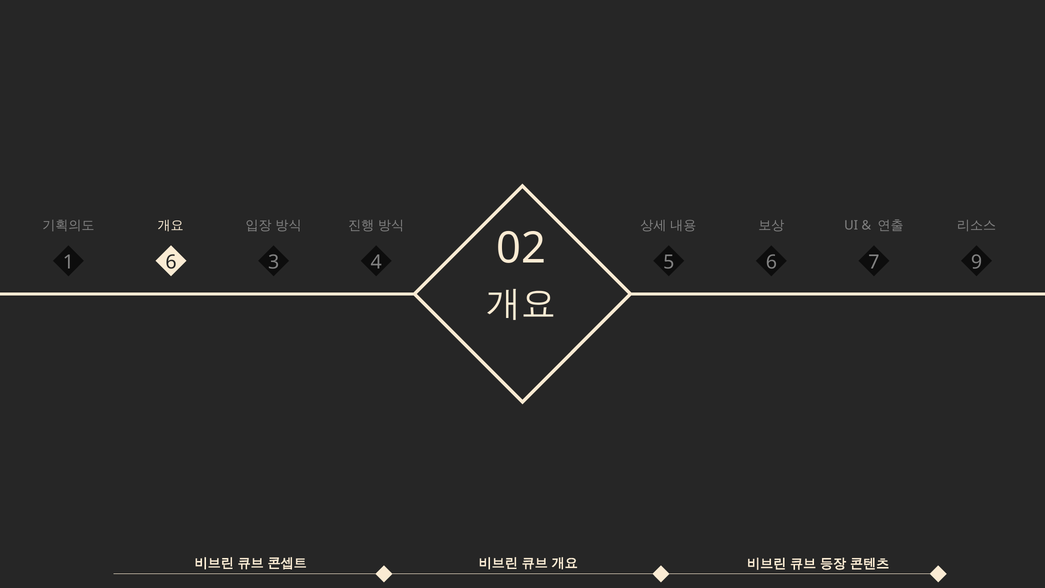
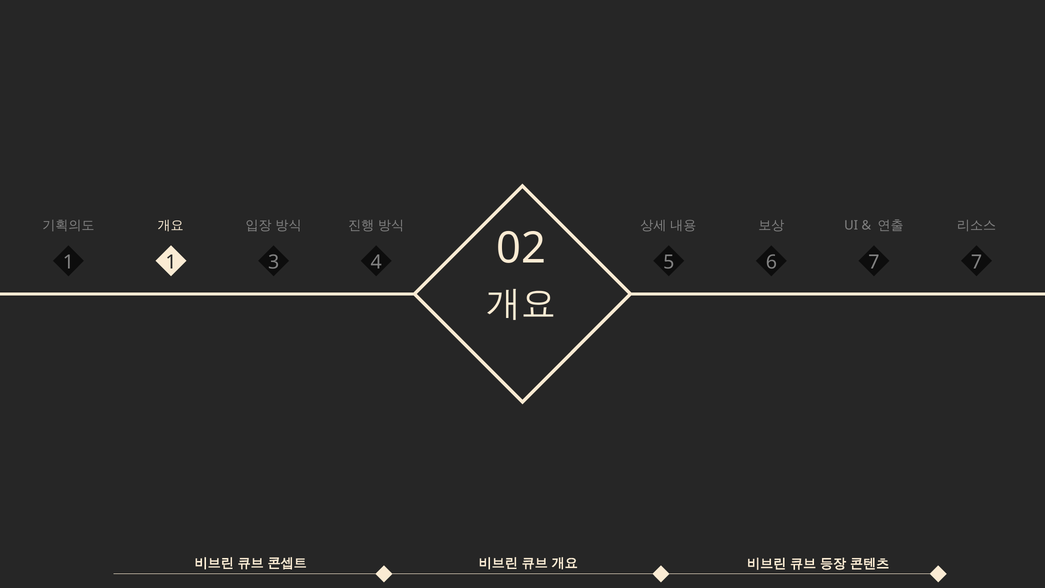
1 6: 6 -> 1
4 9: 9 -> 7
